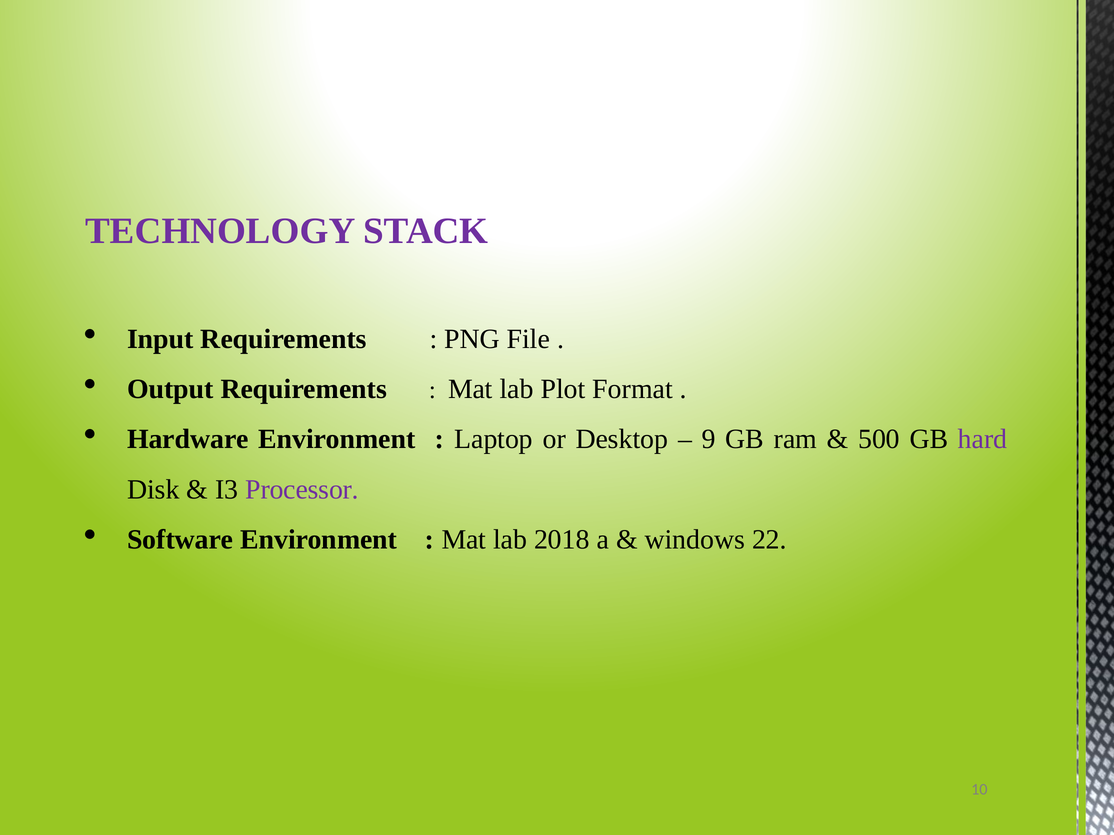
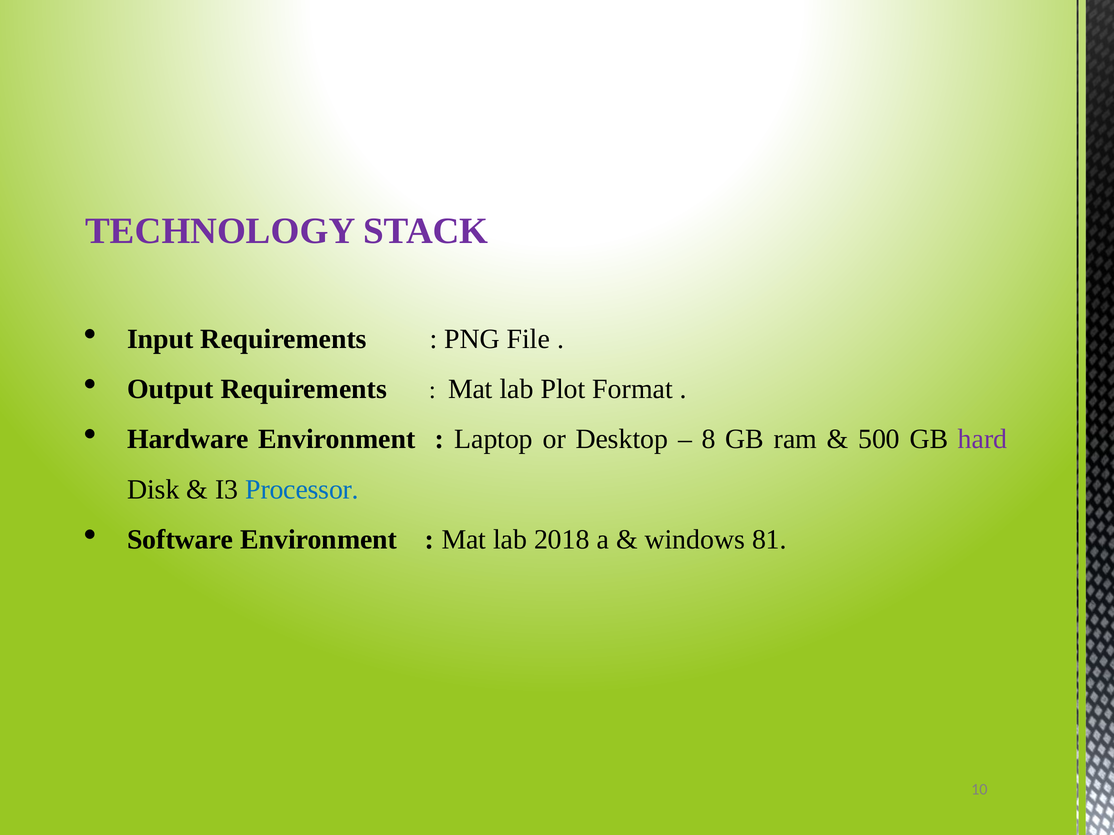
9: 9 -> 8
Processor colour: purple -> blue
22: 22 -> 81
